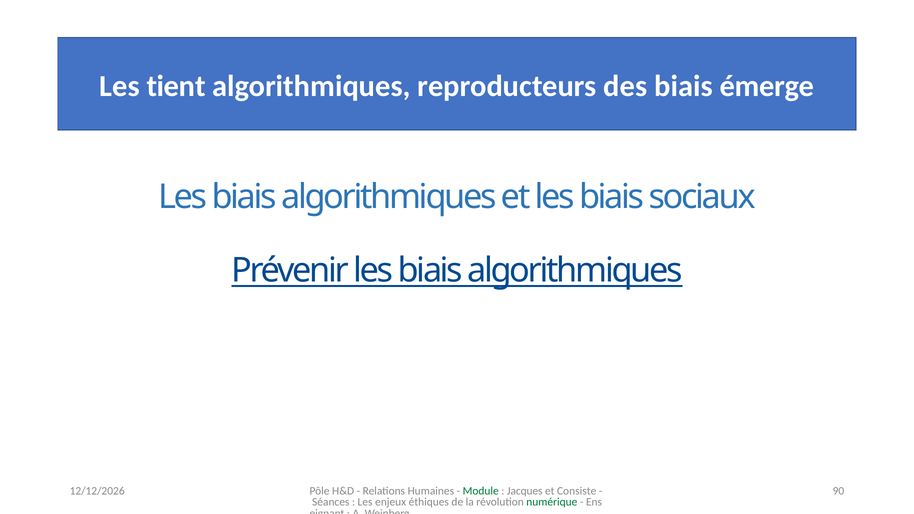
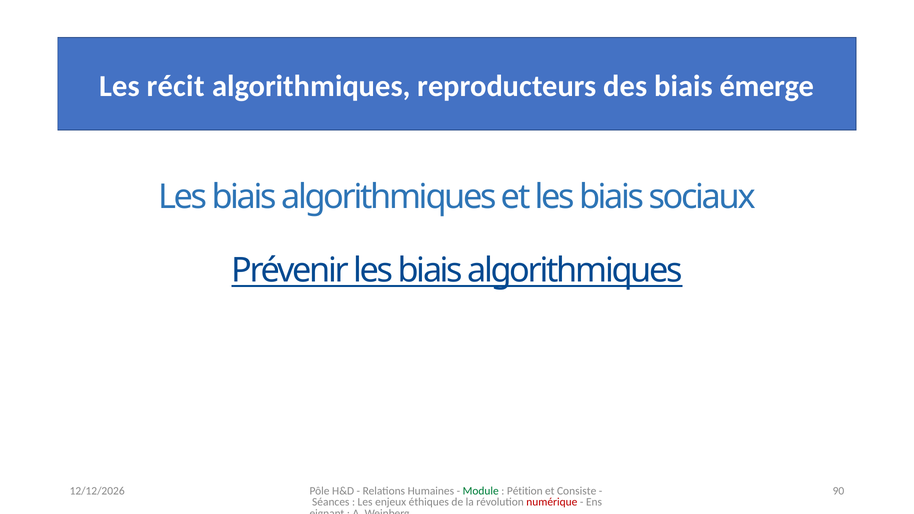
tient: tient -> récit
Jacques: Jacques -> Pétition
numérique colour: green -> red
